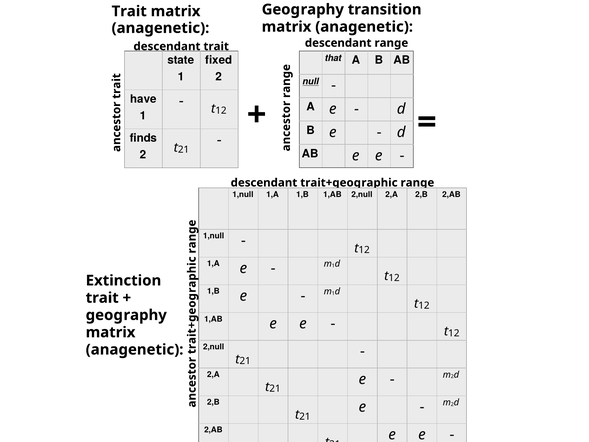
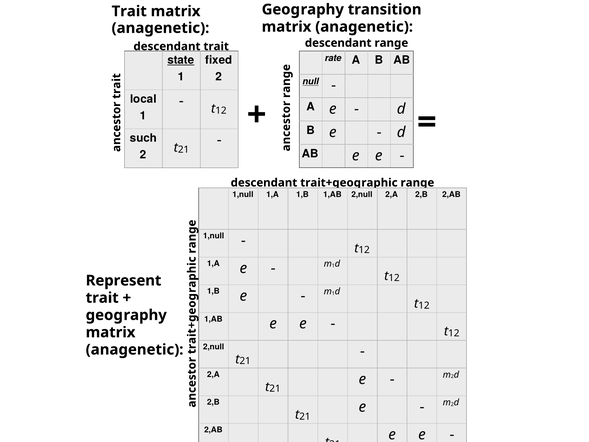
that: that -> rate
state underline: none -> present
have: have -> local
finds: finds -> such
Extinction: Extinction -> Represent
